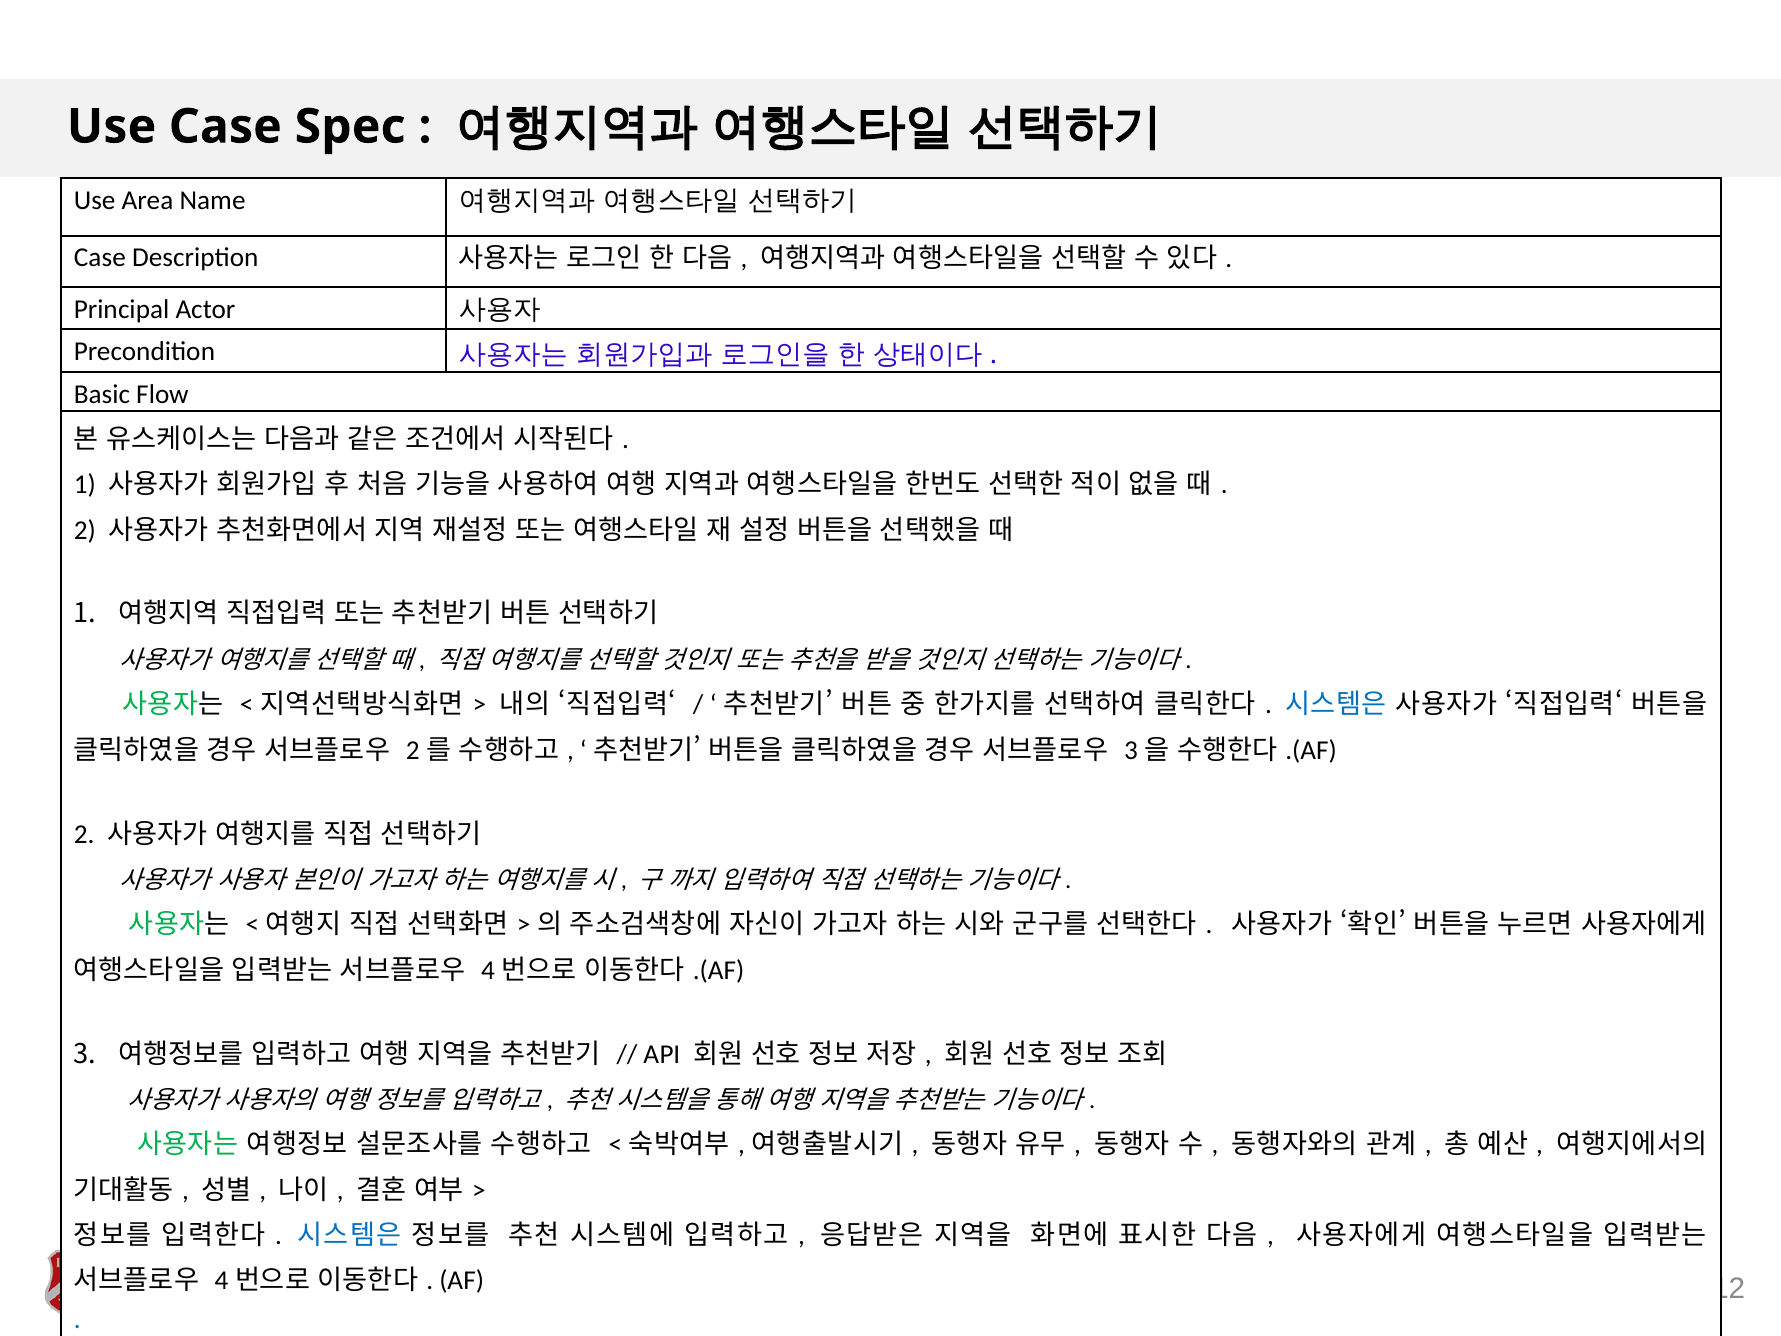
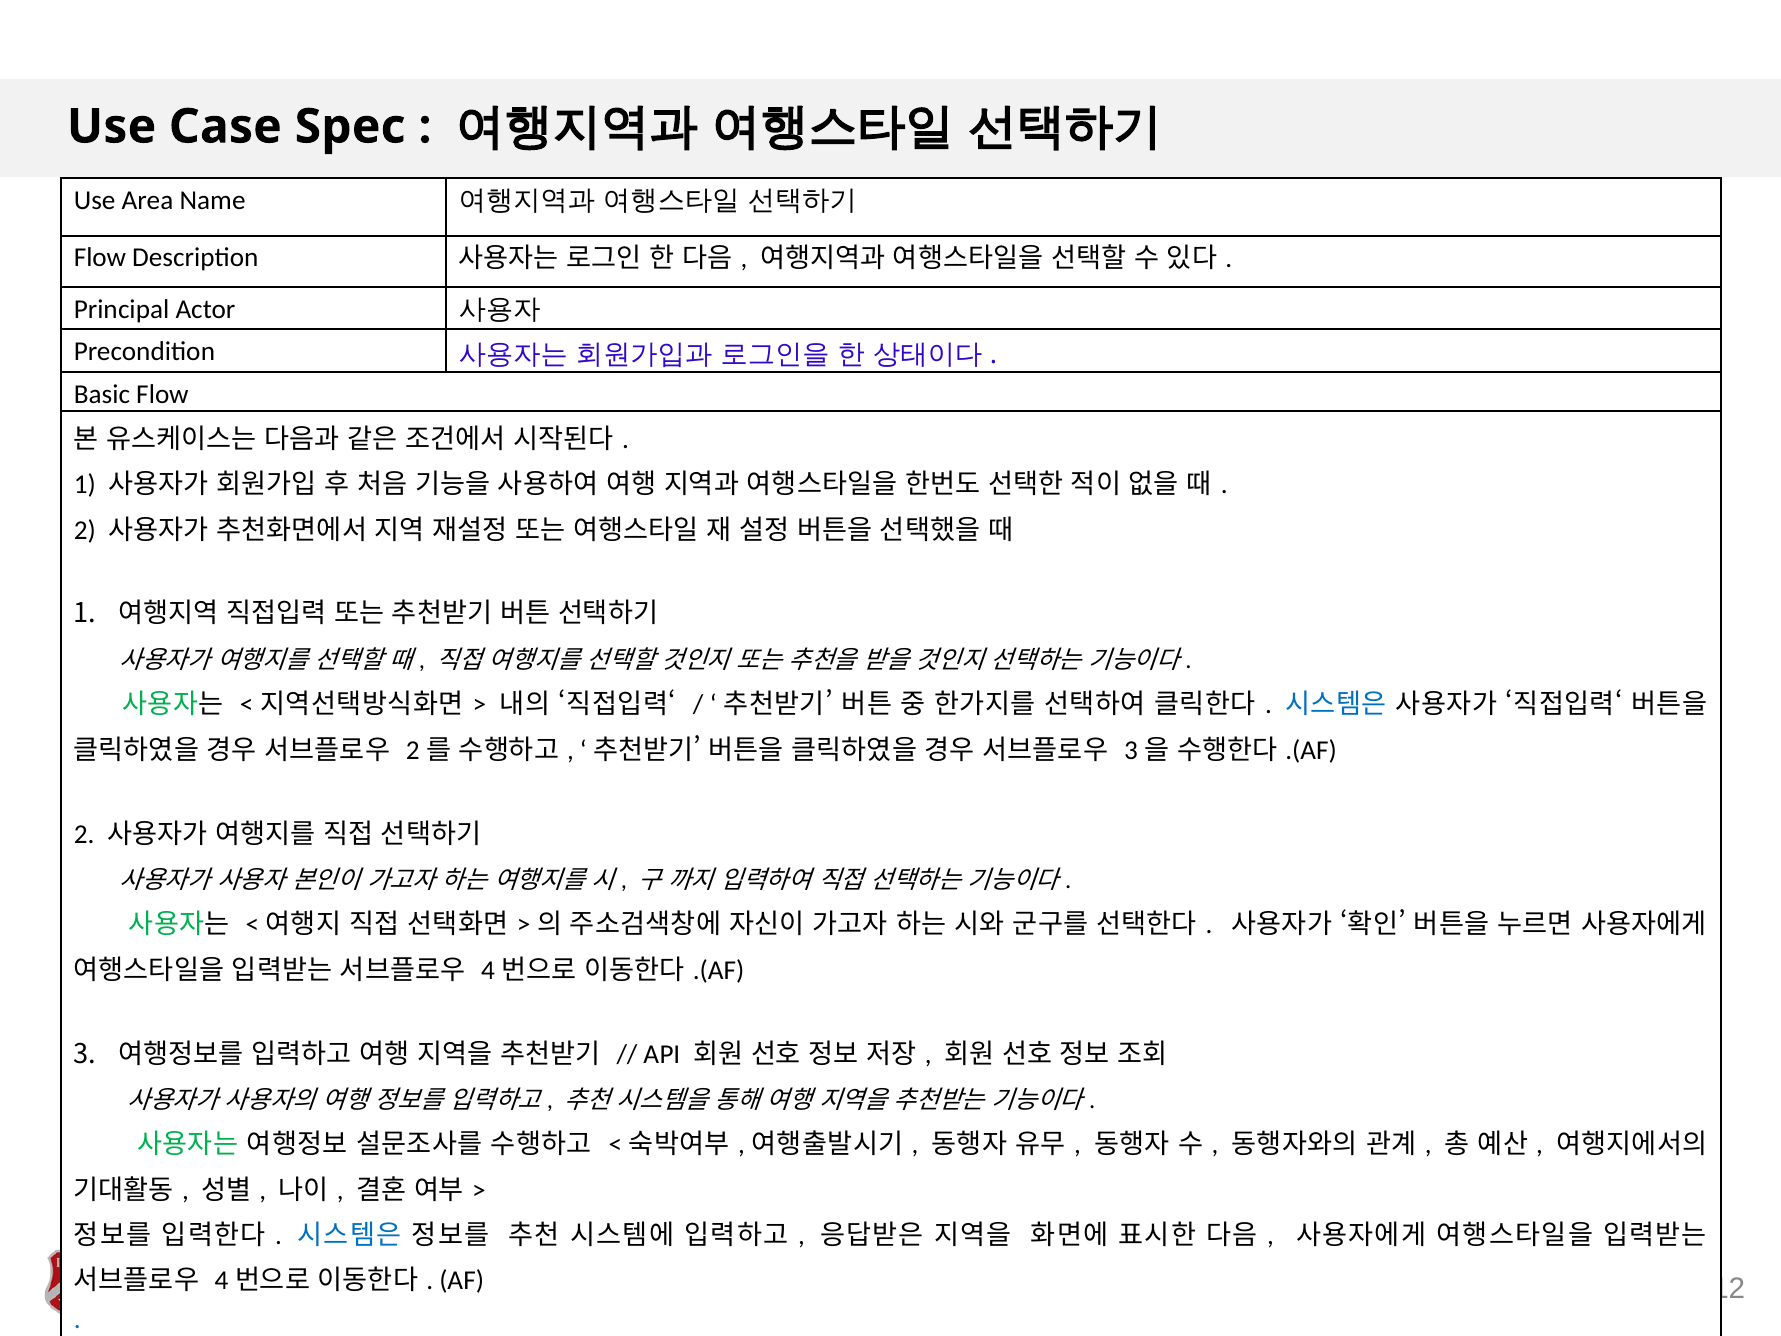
Case at (100, 258): Case -> Flow
